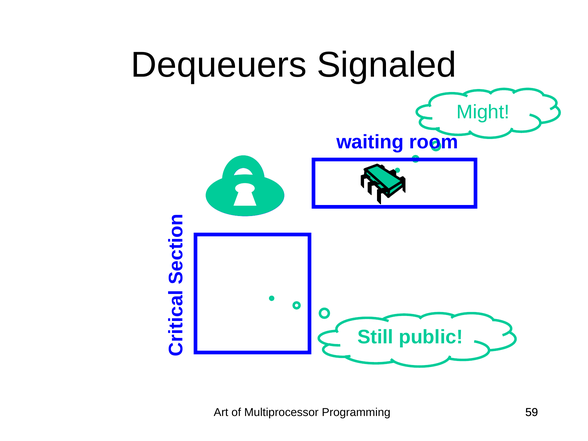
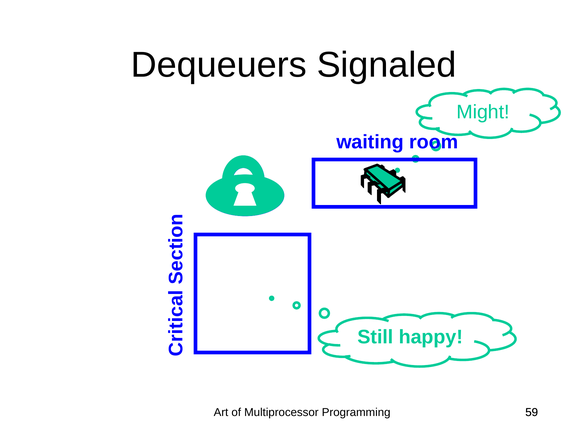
public: public -> happy
